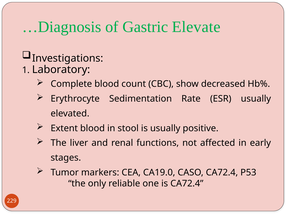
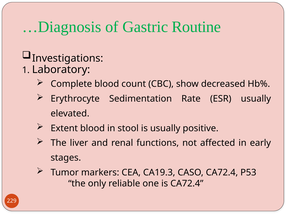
Elevate: Elevate -> Routine
CA19.0: CA19.0 -> CA19.3
